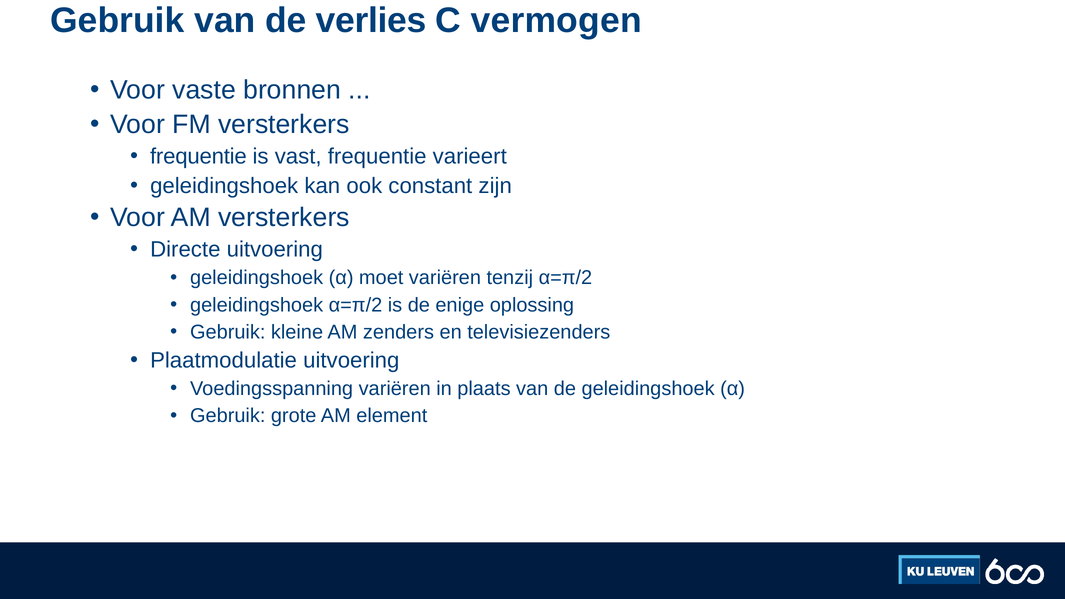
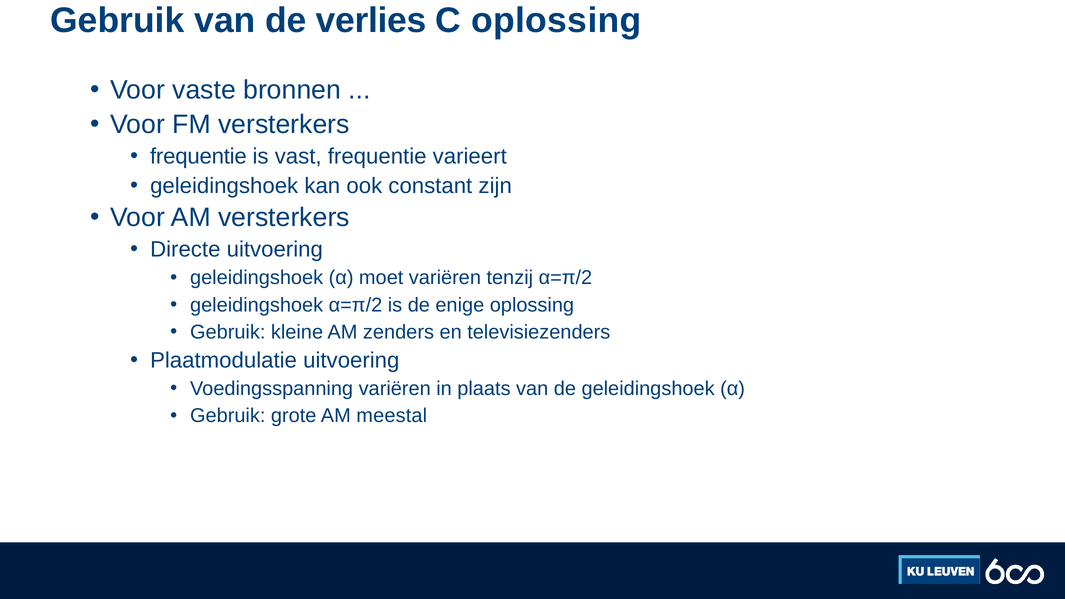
C vermogen: vermogen -> oplossing
element: element -> meestal
